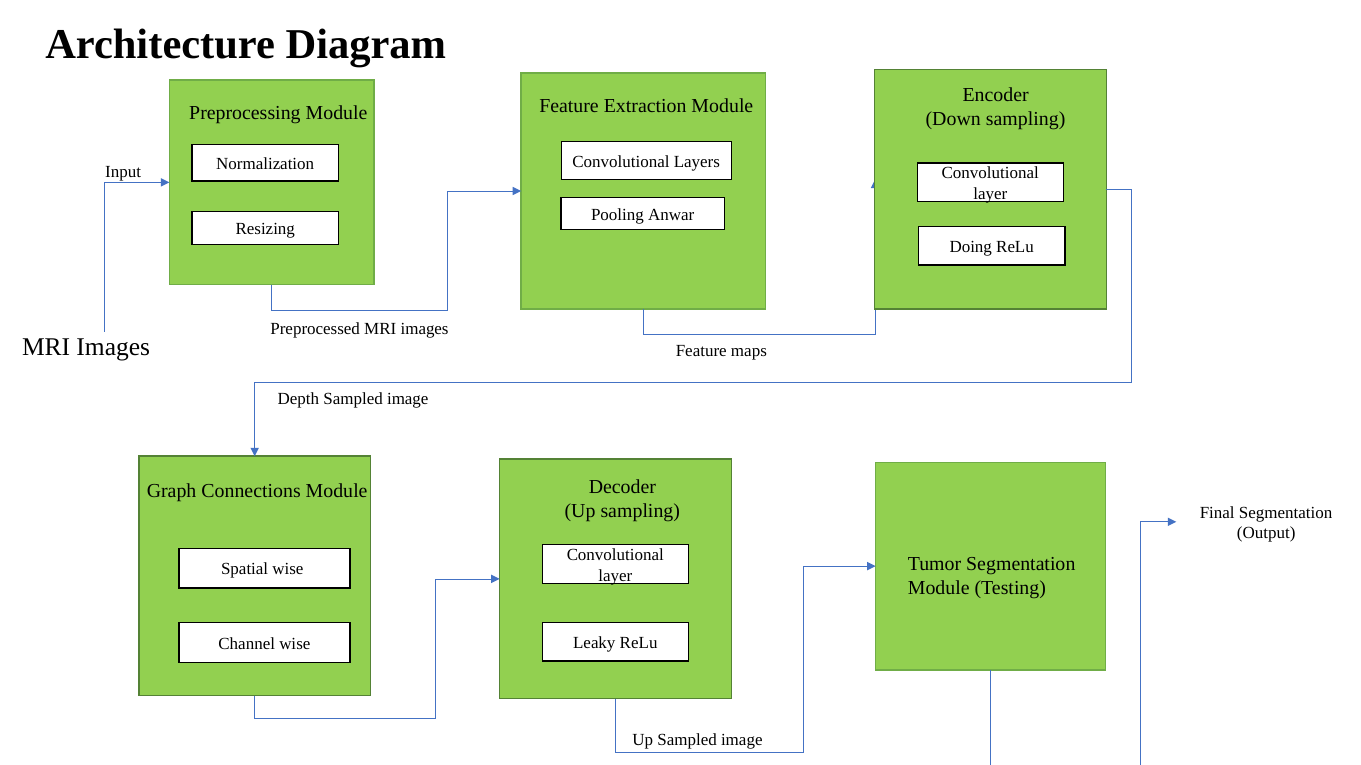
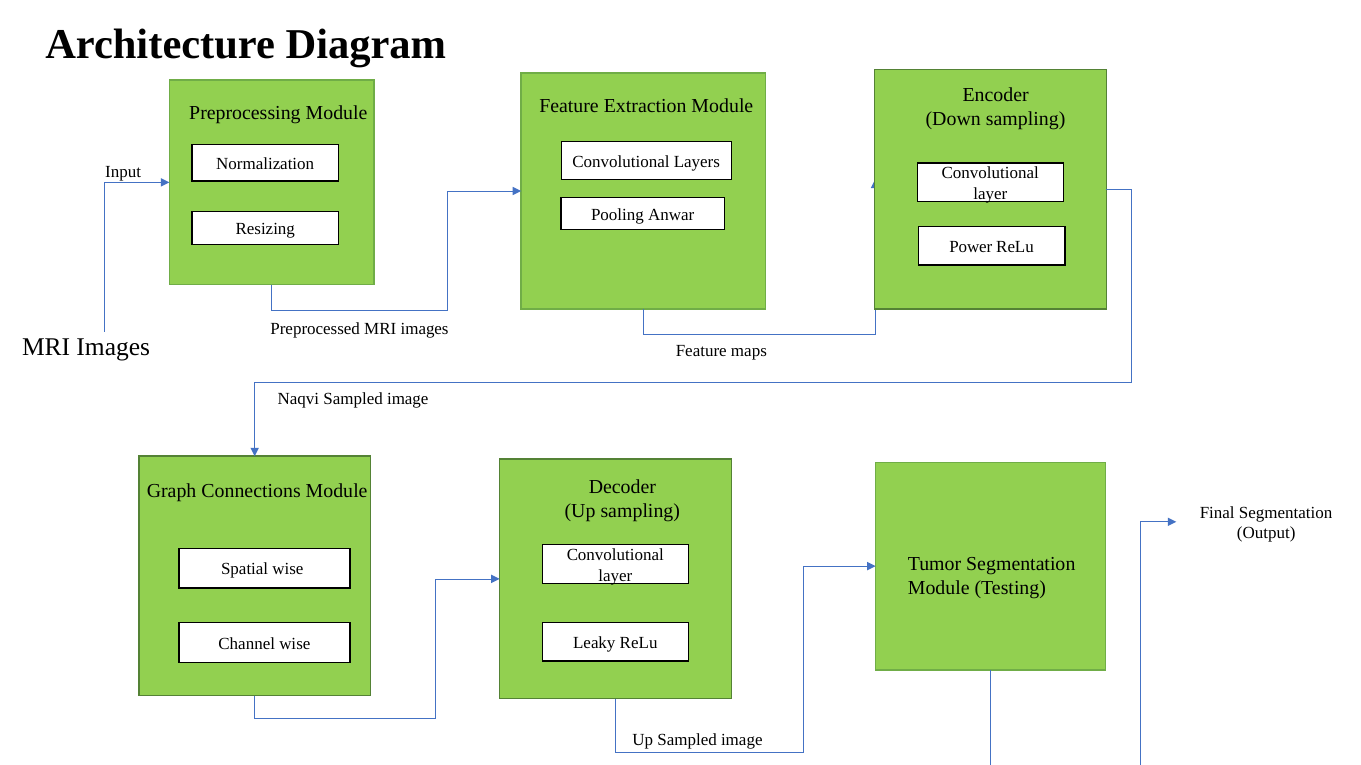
Doing: Doing -> Power
Depth: Depth -> Naqvi
